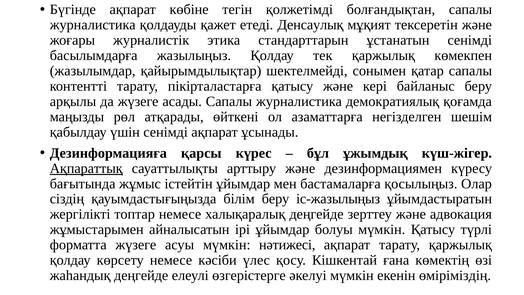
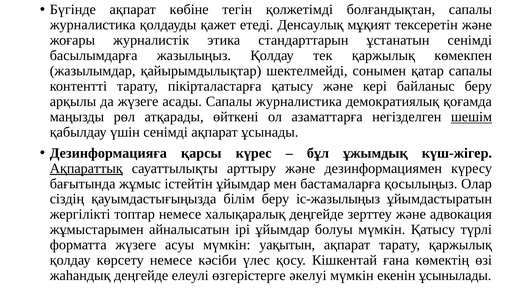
шешім underline: none -> present
нәтижесі: нәтижесі -> уақытын
өміріміздің: өміріміздің -> ұсынылады
